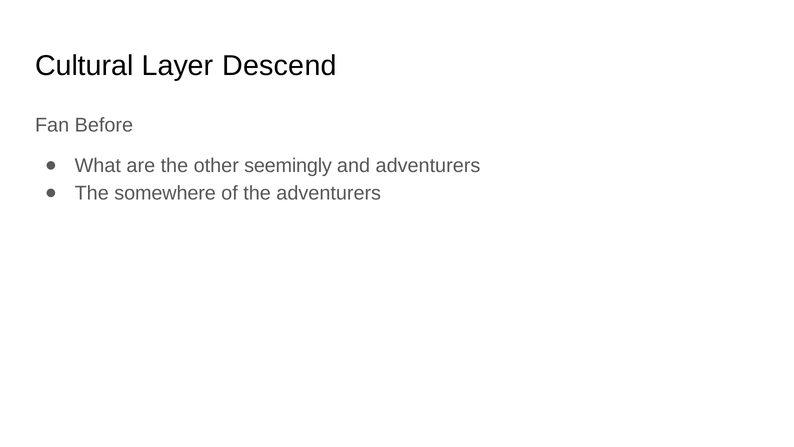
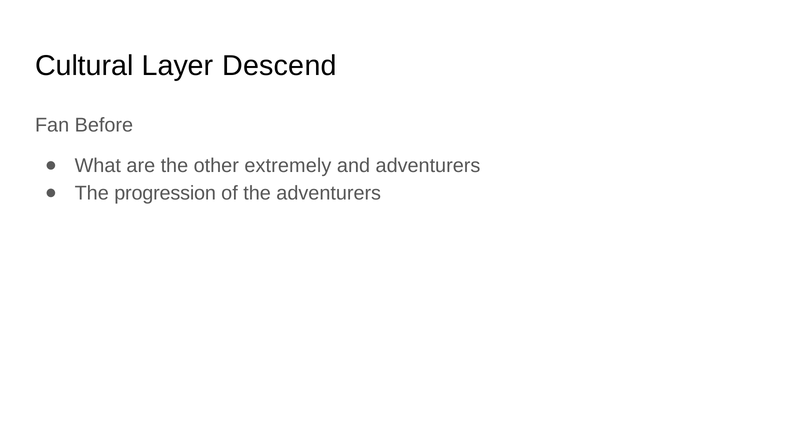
seemingly: seemingly -> extremely
somewhere: somewhere -> progression
